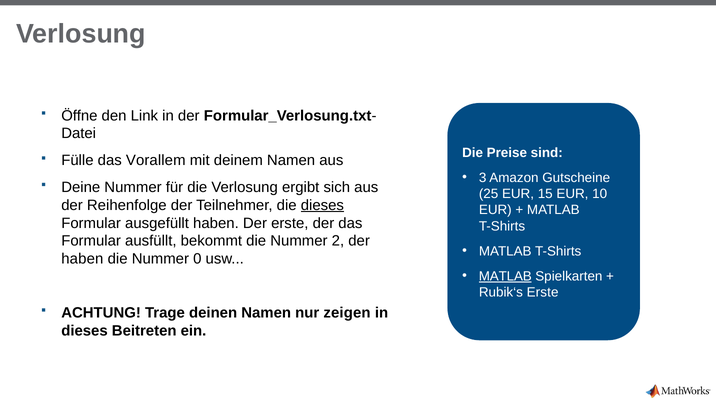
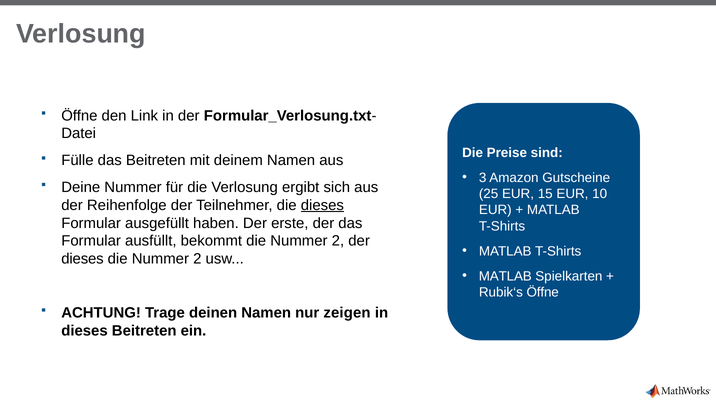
das Vorallem: Vorallem -> Beitreten
haben at (82, 259): haben -> dieses
0 at (197, 259): 0 -> 2
MATLAB at (505, 276) underline: present -> none
Rubik‘s Erste: Erste -> Öffne
